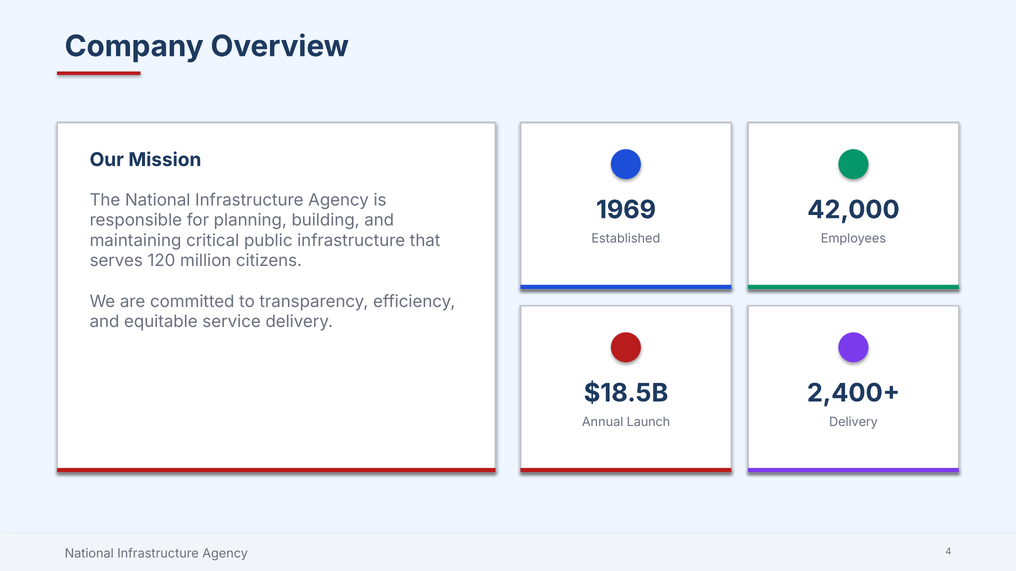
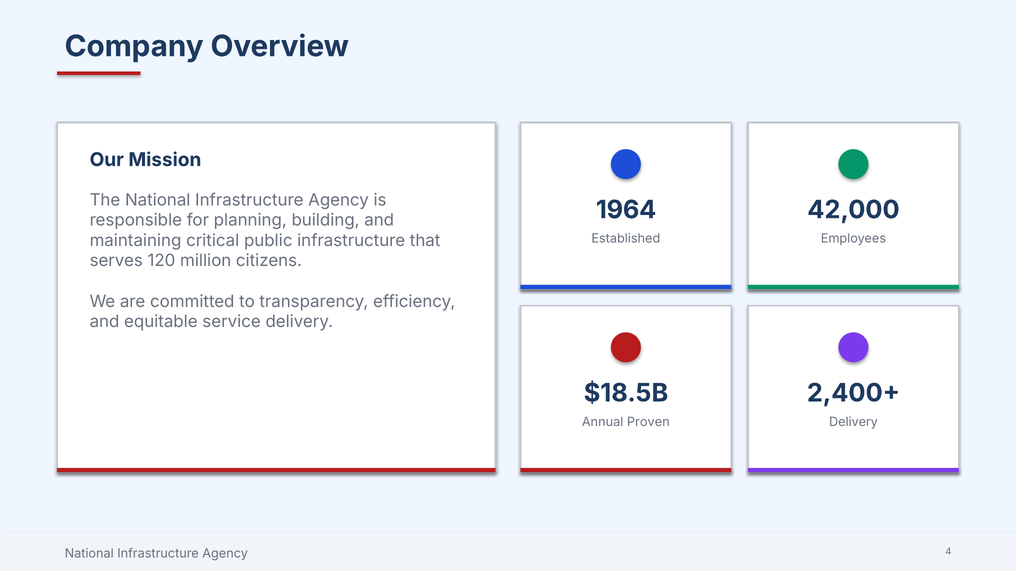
1969: 1969 -> 1964
Launch: Launch -> Proven
